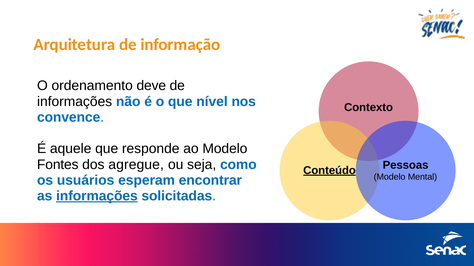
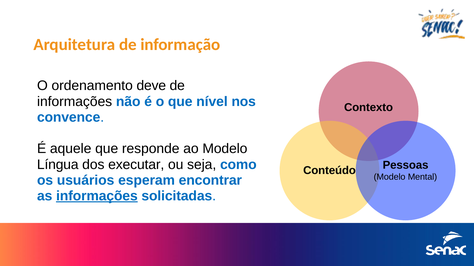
Fontes: Fontes -> Língua
agregue: agregue -> executar
Conteúdo underline: present -> none
